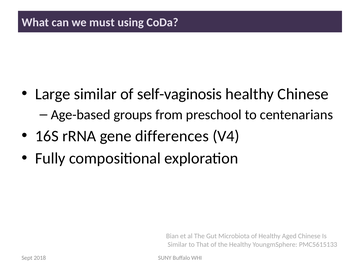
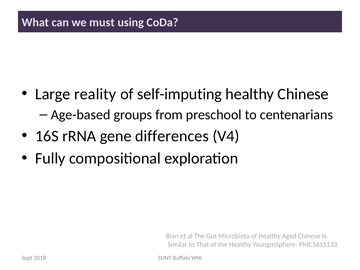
Large similar: similar -> reality
self-vaginosis: self-vaginosis -> self-imputing
